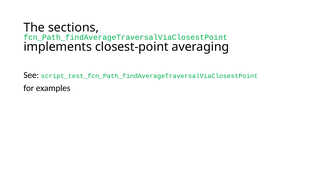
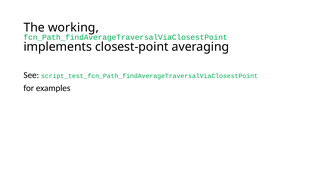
sections: sections -> working
